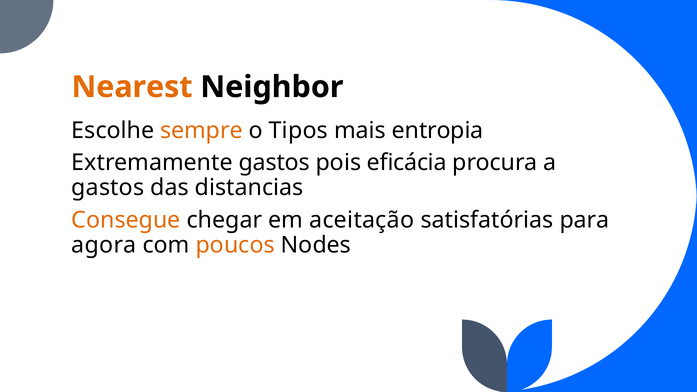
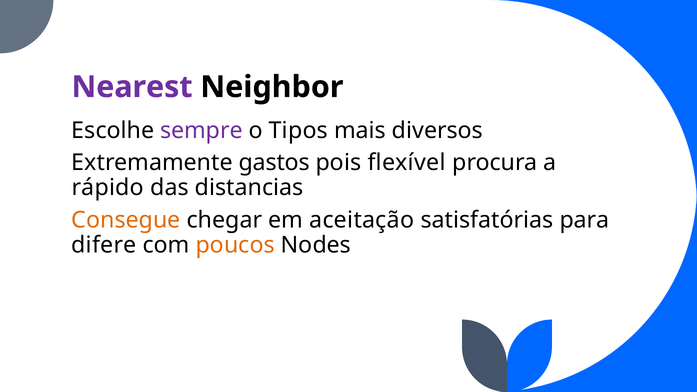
Nearest colour: orange -> purple
sempre colour: orange -> purple
entropia: entropia -> diversos
eficácia: eficácia -> flexível
gastos at (108, 188): gastos -> rápido
agora: agora -> difere
